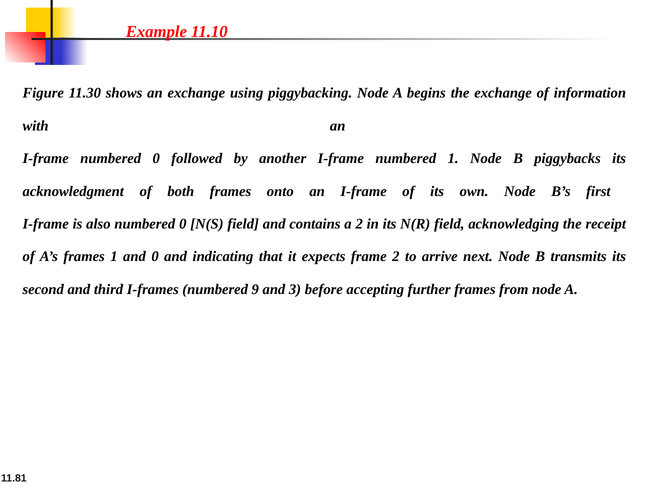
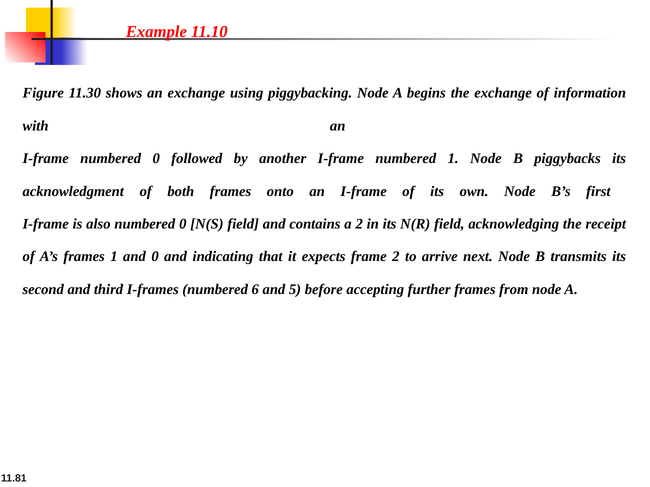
9: 9 -> 6
3: 3 -> 5
